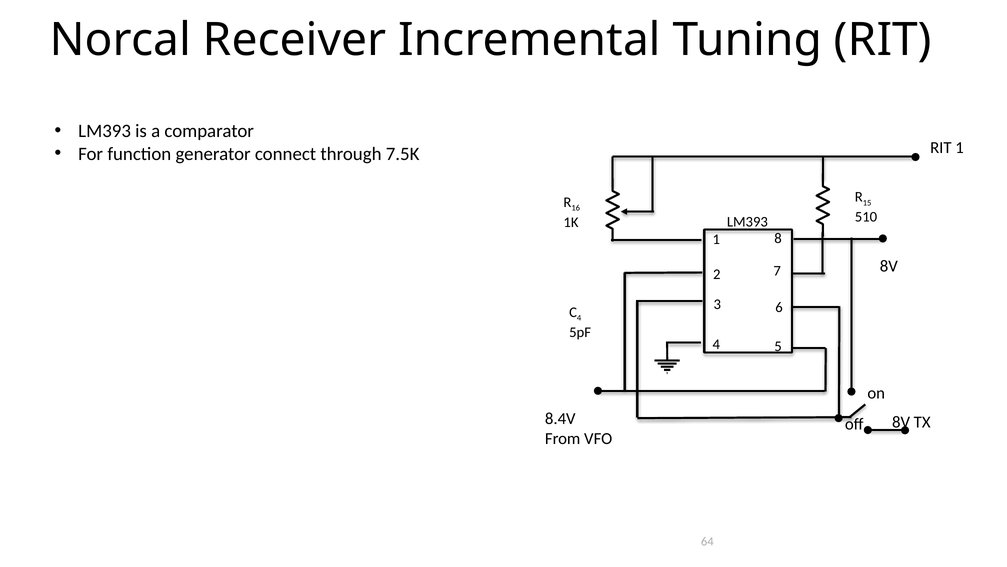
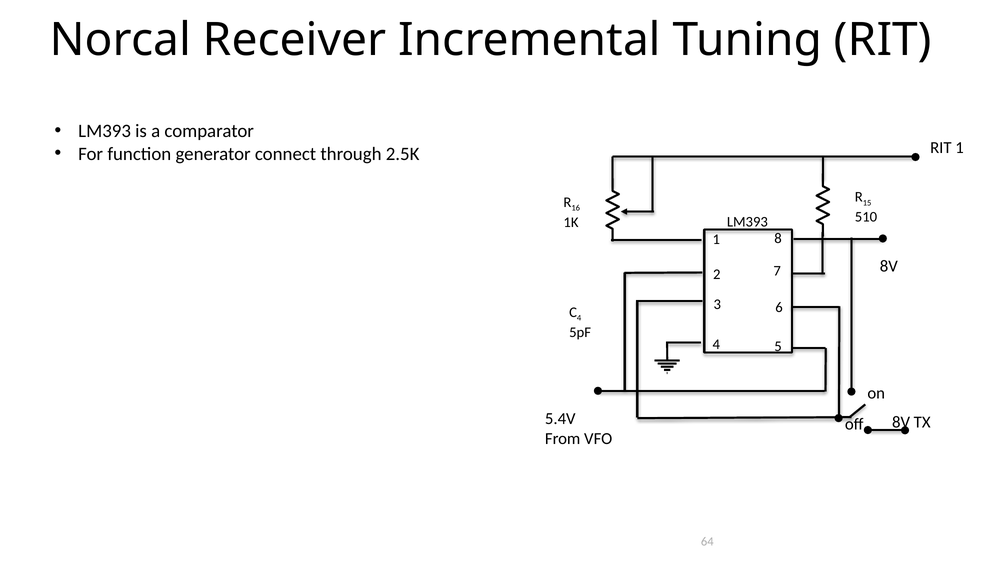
7.5K: 7.5K -> 2.5K
8.4V: 8.4V -> 5.4V
